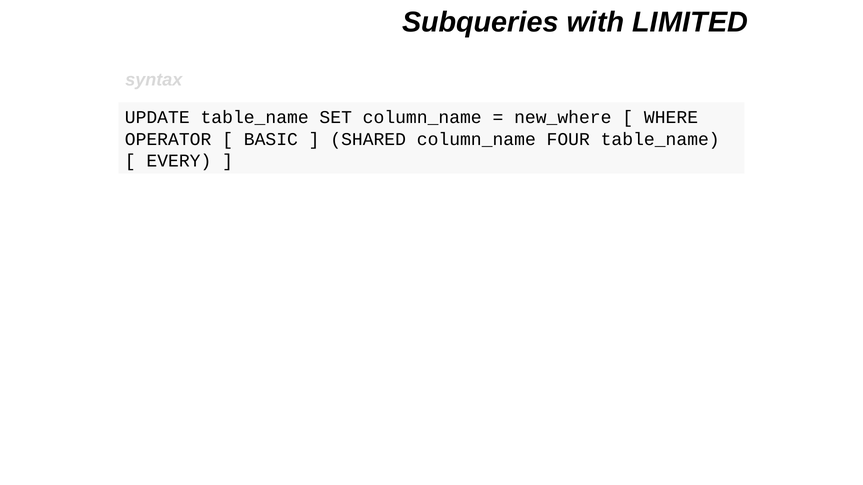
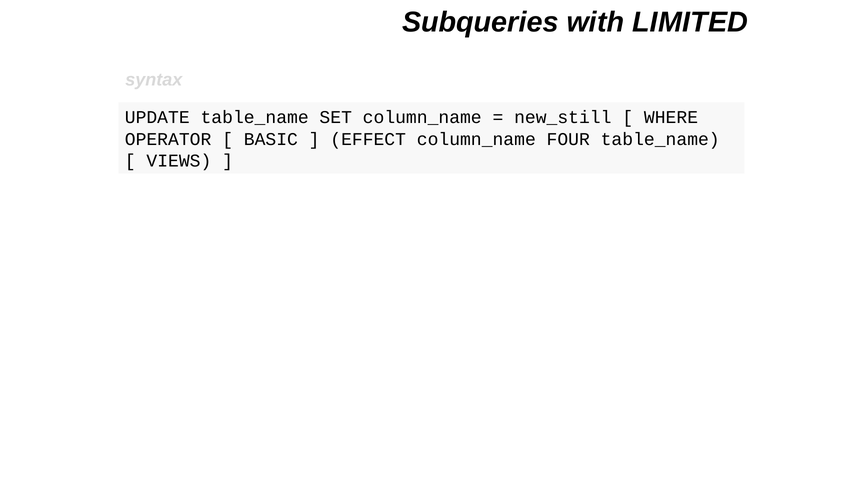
new_where: new_where -> new_still
SHARED: SHARED -> EFFECT
EVERY: EVERY -> VIEWS
